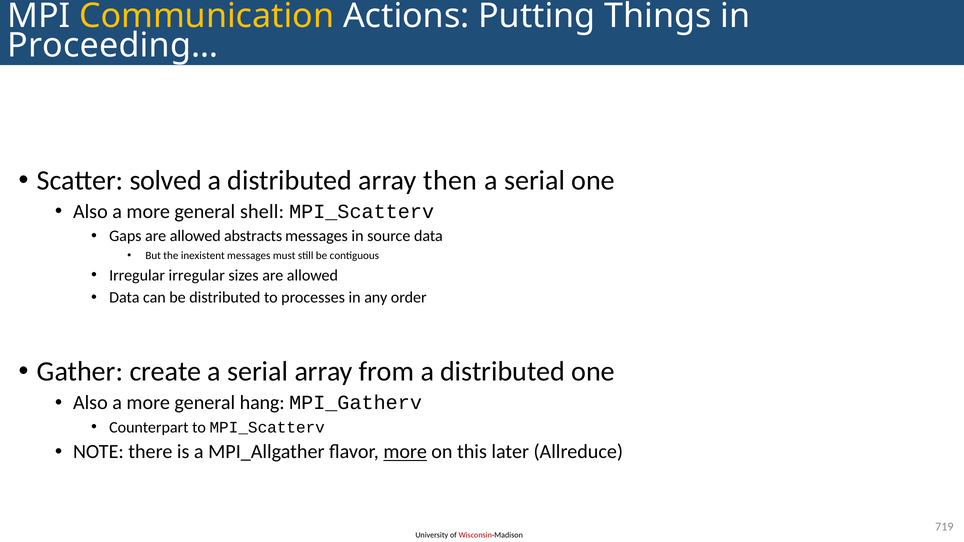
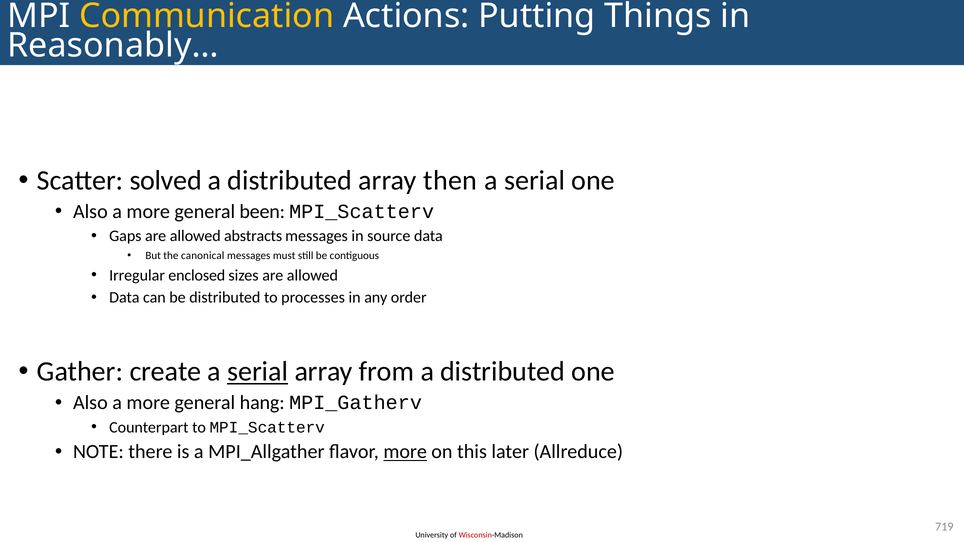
Proceeding…: Proceeding… -> Reasonably…
shell: shell -> been
inexistent: inexistent -> canonical
Irregular irregular: irregular -> enclosed
serial at (258, 372) underline: none -> present
